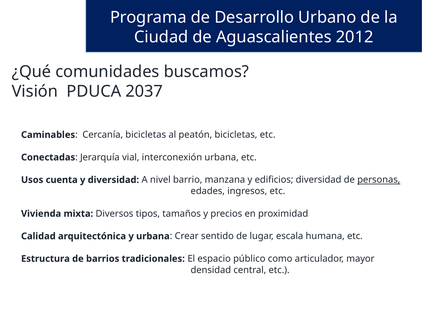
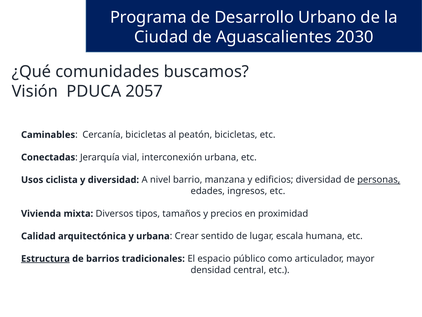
2012: 2012 -> 2030
2037: 2037 -> 2057
cuenta: cuenta -> ciclista
Estructura underline: none -> present
